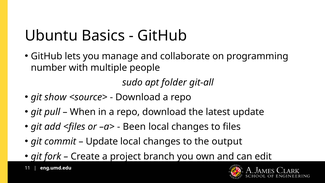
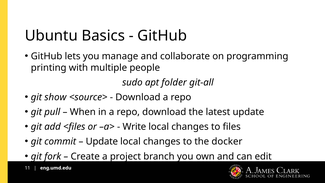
number: number -> printing
Been: Been -> Write
output: output -> docker
